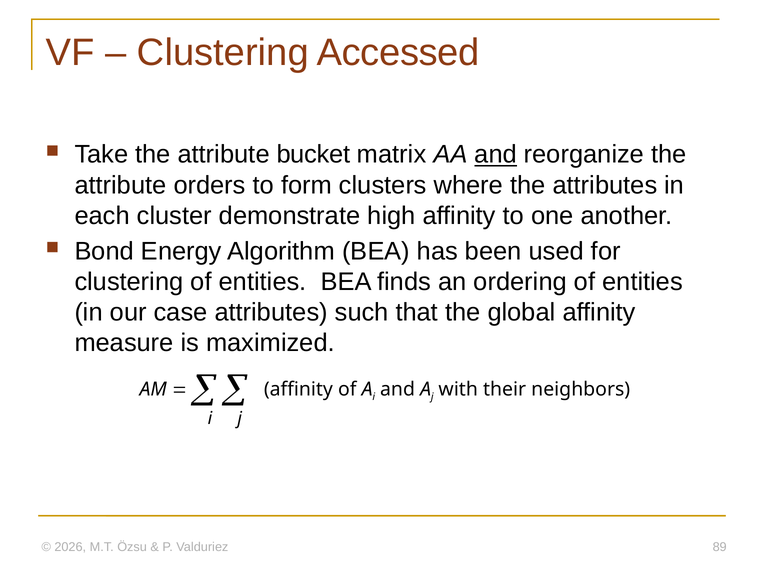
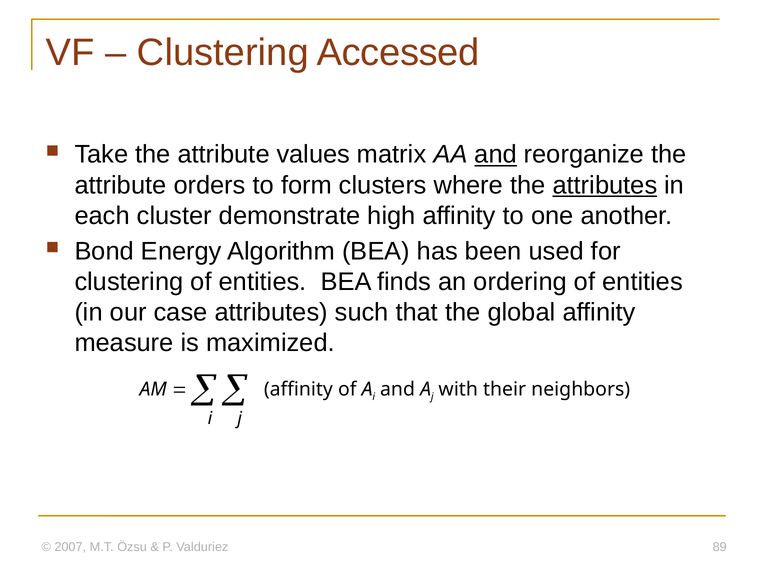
bucket: bucket -> values
attributes at (605, 185) underline: none -> present
2026: 2026 -> 2007
